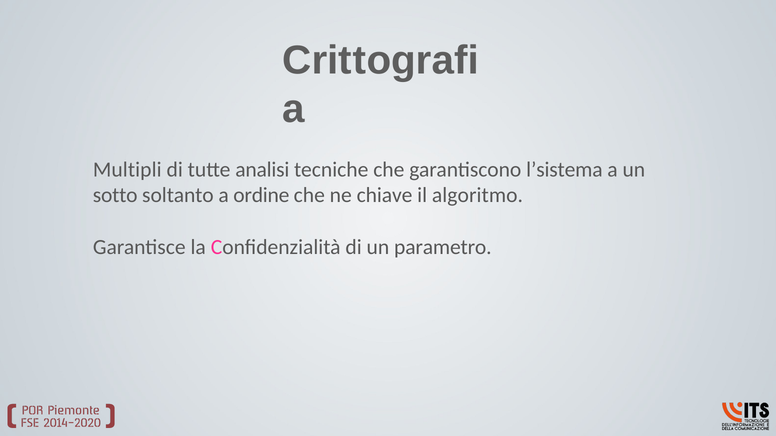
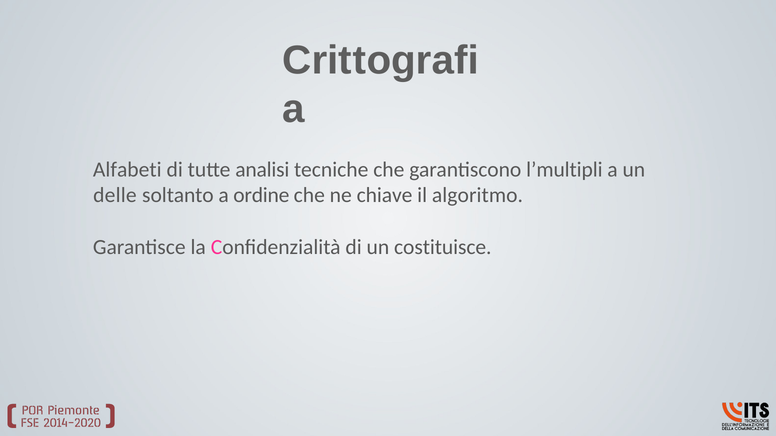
Multipli: Multipli -> Alfabeti
l’sistema: l’sistema -> l’multipli
sotto: sotto -> delle
parametro: parametro -> costituisce
